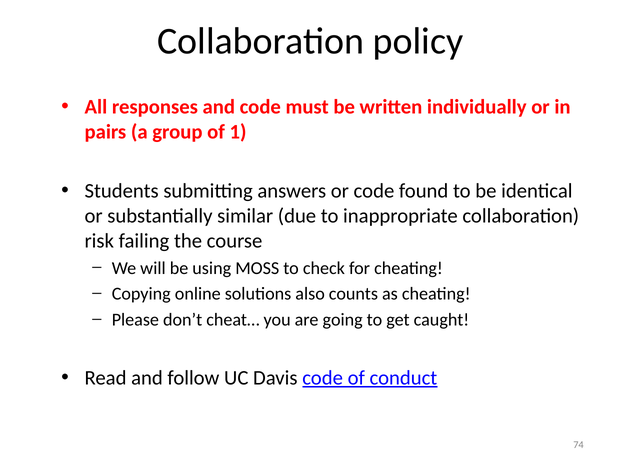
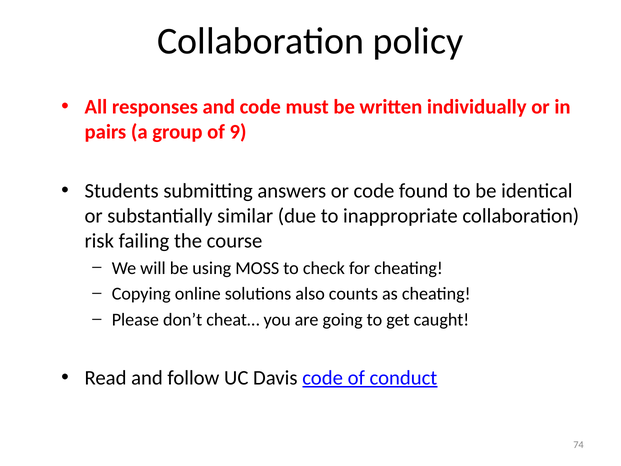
1: 1 -> 9
